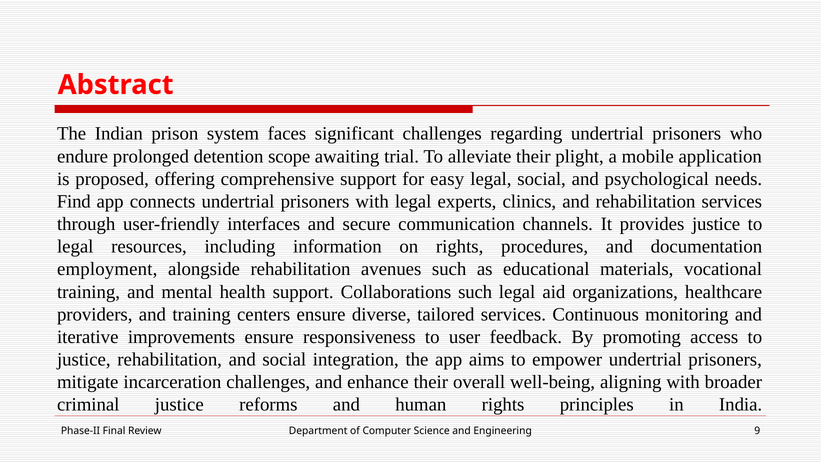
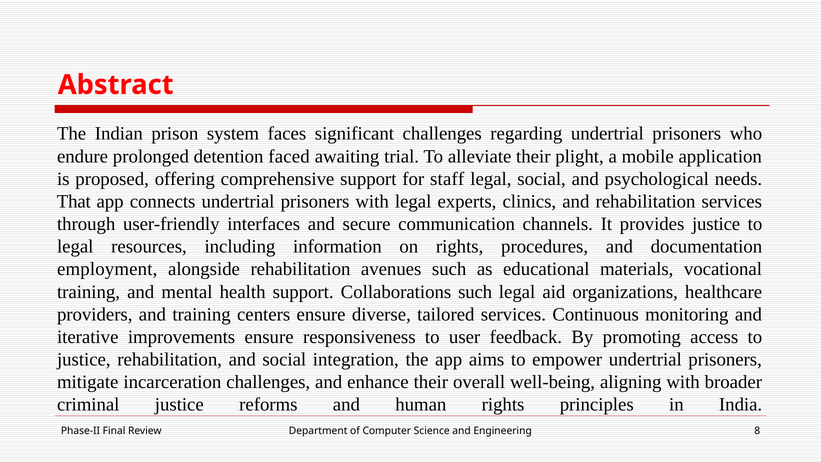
scope: scope -> faced
easy: easy -> staff
Find: Find -> That
9: 9 -> 8
